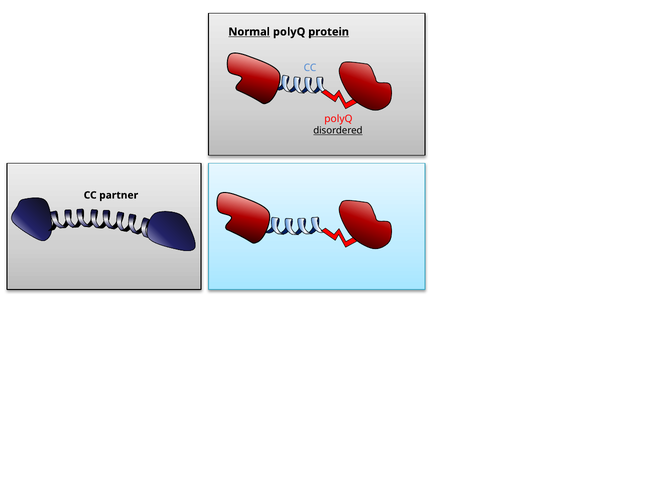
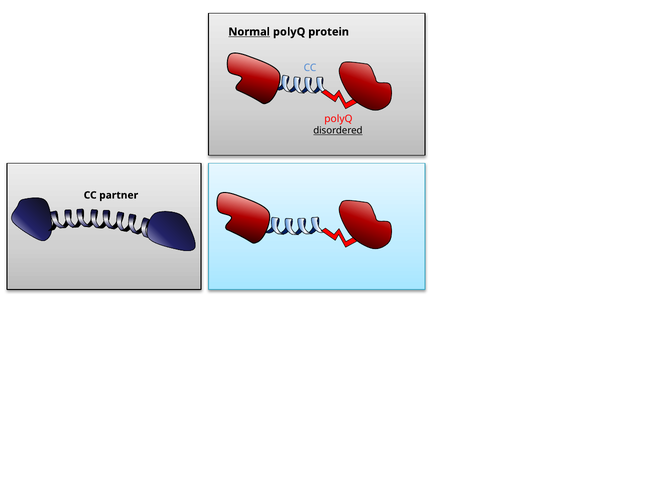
protein underline: present -> none
